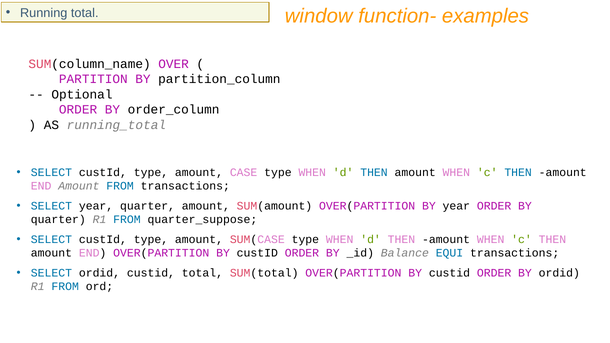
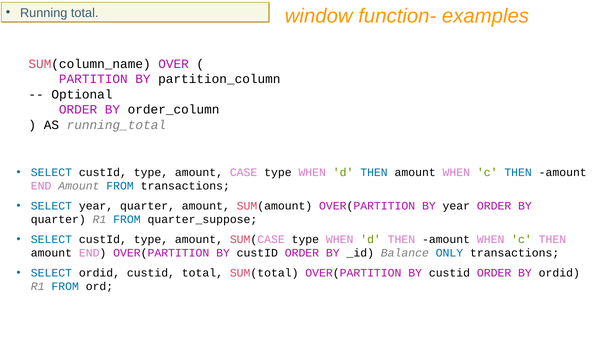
EQUI: EQUI -> ONLY
